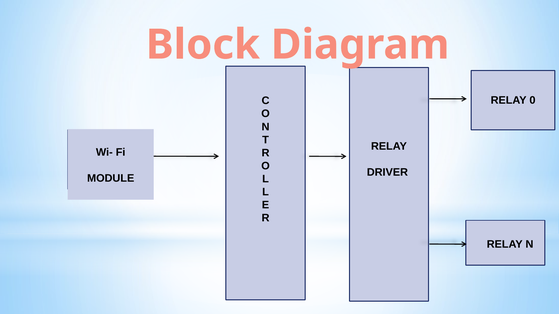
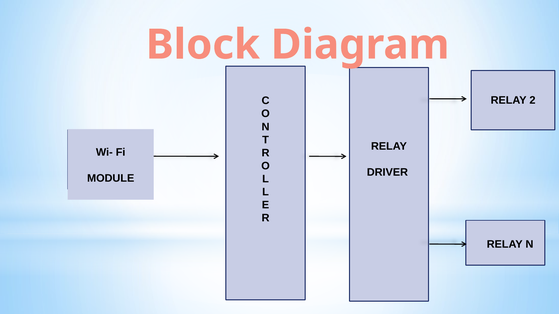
0: 0 -> 2
